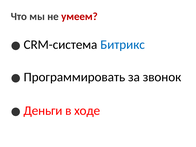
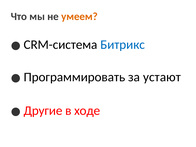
умеем colour: red -> orange
звонок: звонок -> устают
Деньги: Деньги -> Другие
